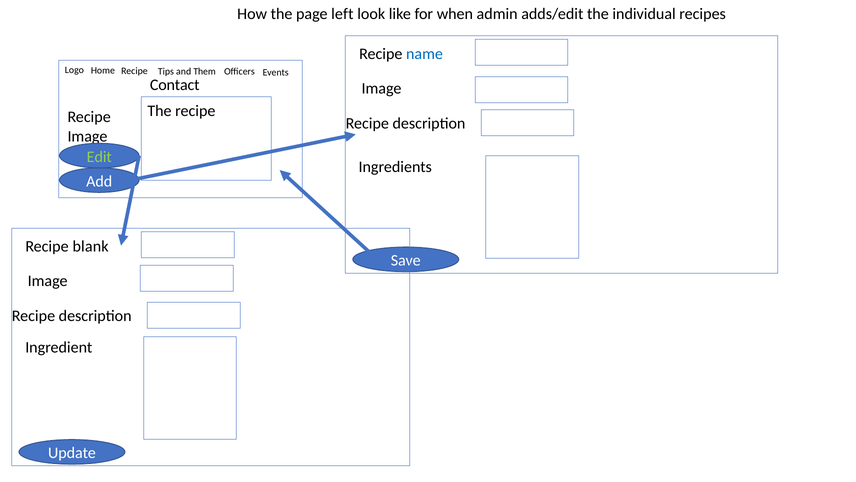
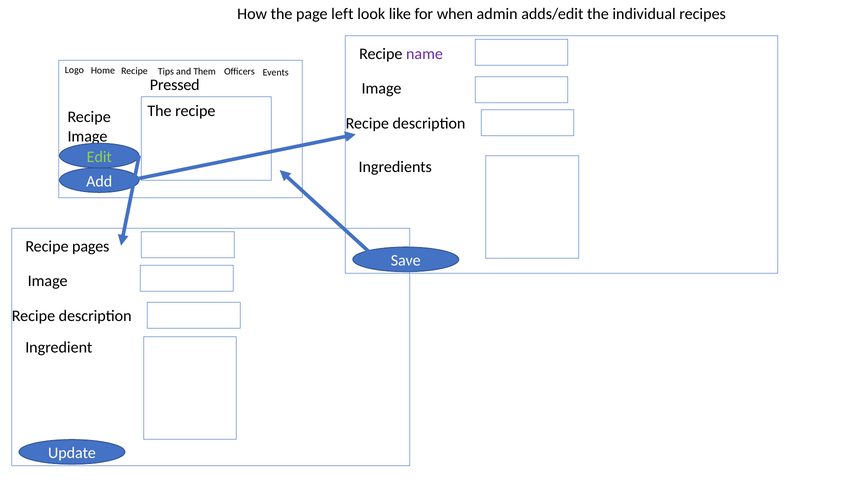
name colour: blue -> purple
Contact: Contact -> Pressed
blank: blank -> pages
